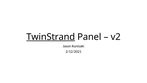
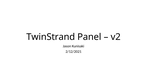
TwinStrand underline: present -> none
